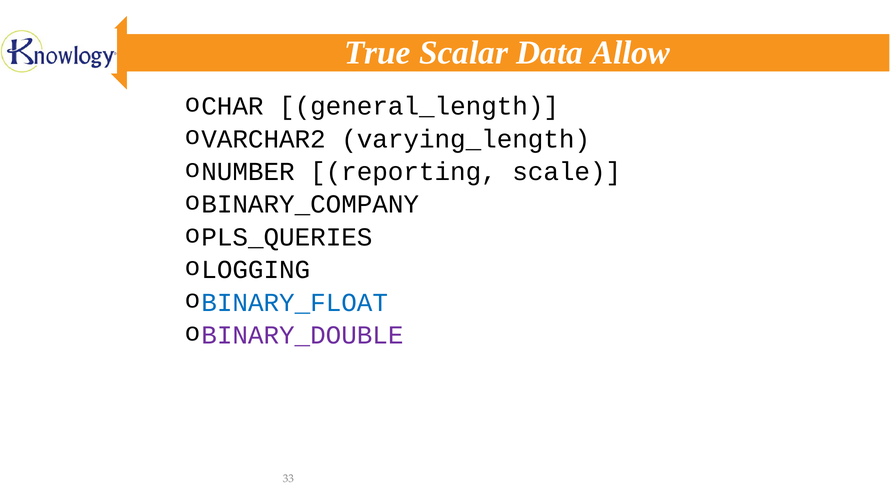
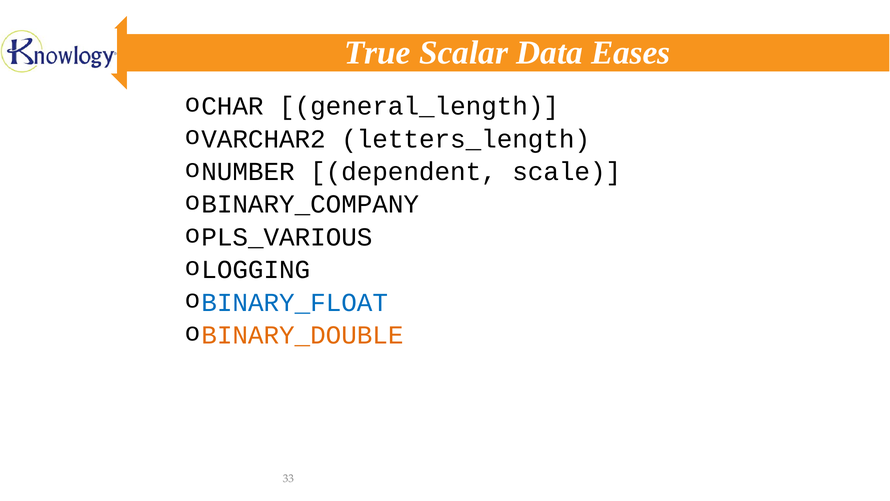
Allow: Allow -> Eases
varying_length: varying_length -> letters_length
reporting: reporting -> dependent
PLS_QUERIES: PLS_QUERIES -> PLS_VARIOUS
BINARY_DOUBLE colour: purple -> orange
